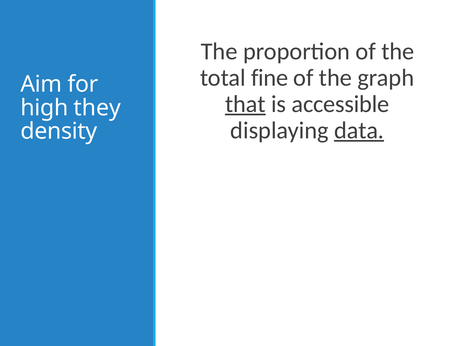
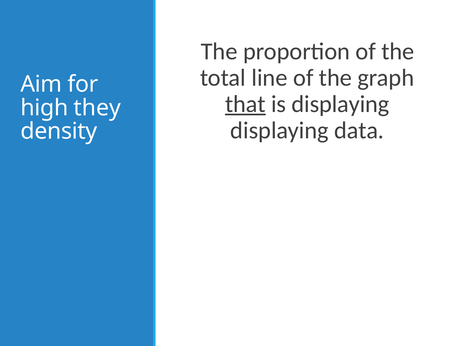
fine: fine -> line
is accessible: accessible -> displaying
data underline: present -> none
